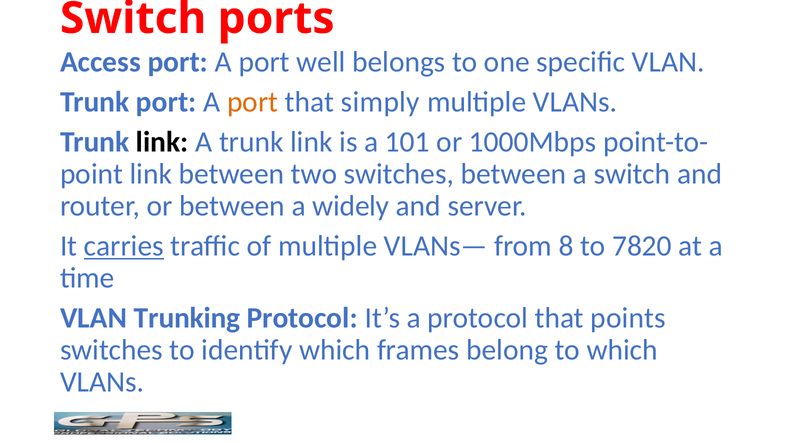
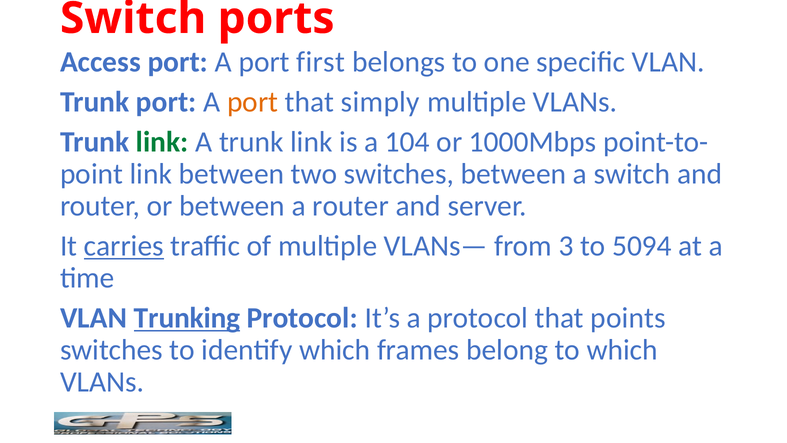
well: well -> first
link at (162, 142) colour: black -> green
101: 101 -> 104
a widely: widely -> router
8: 8 -> 3
7820: 7820 -> 5094
Trunking underline: none -> present
